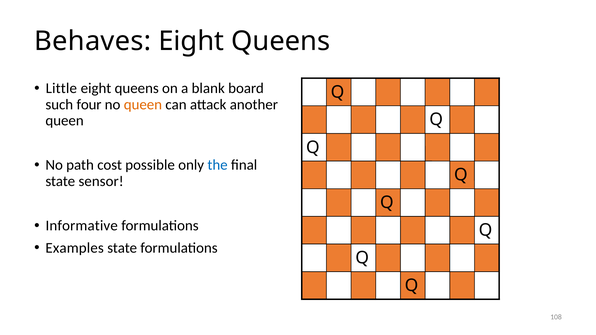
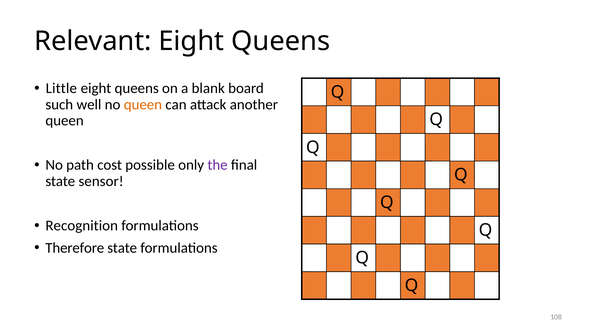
Behaves: Behaves -> Relevant
four: four -> well
the colour: blue -> purple
Informative: Informative -> Recognition
Examples: Examples -> Therefore
